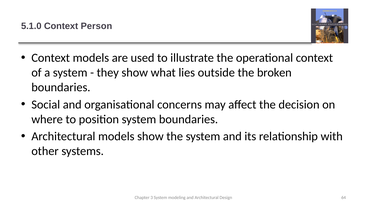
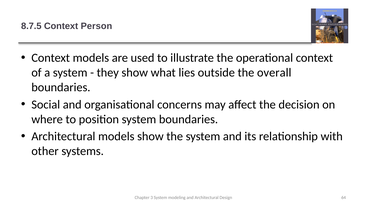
5.1.0: 5.1.0 -> 8.7.5
broken: broken -> overall
